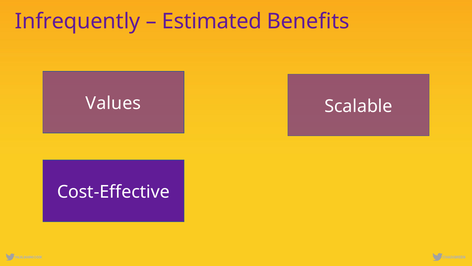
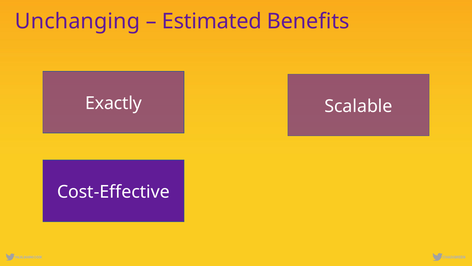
Infrequently: Infrequently -> Unchanging
Values: Values -> Exactly
